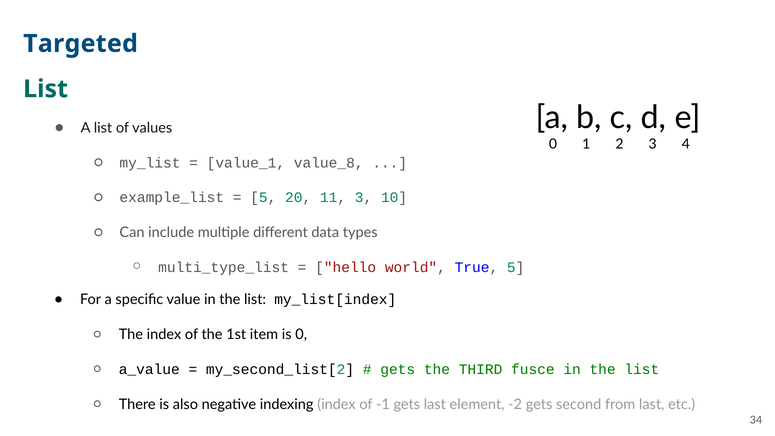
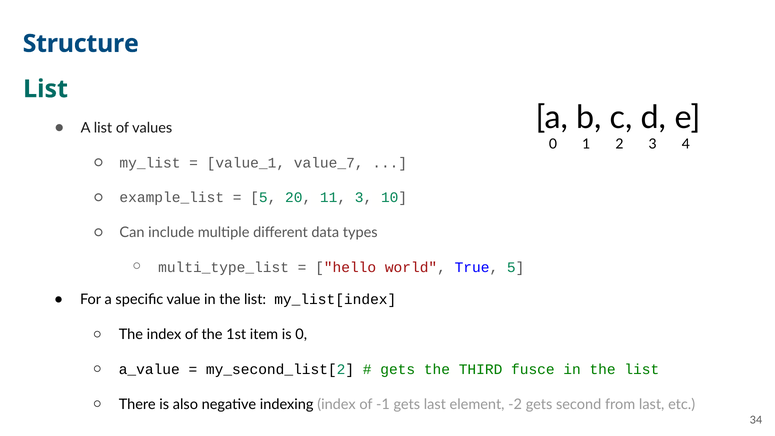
Targeted: Targeted -> Structure
value_8: value_8 -> value_7
